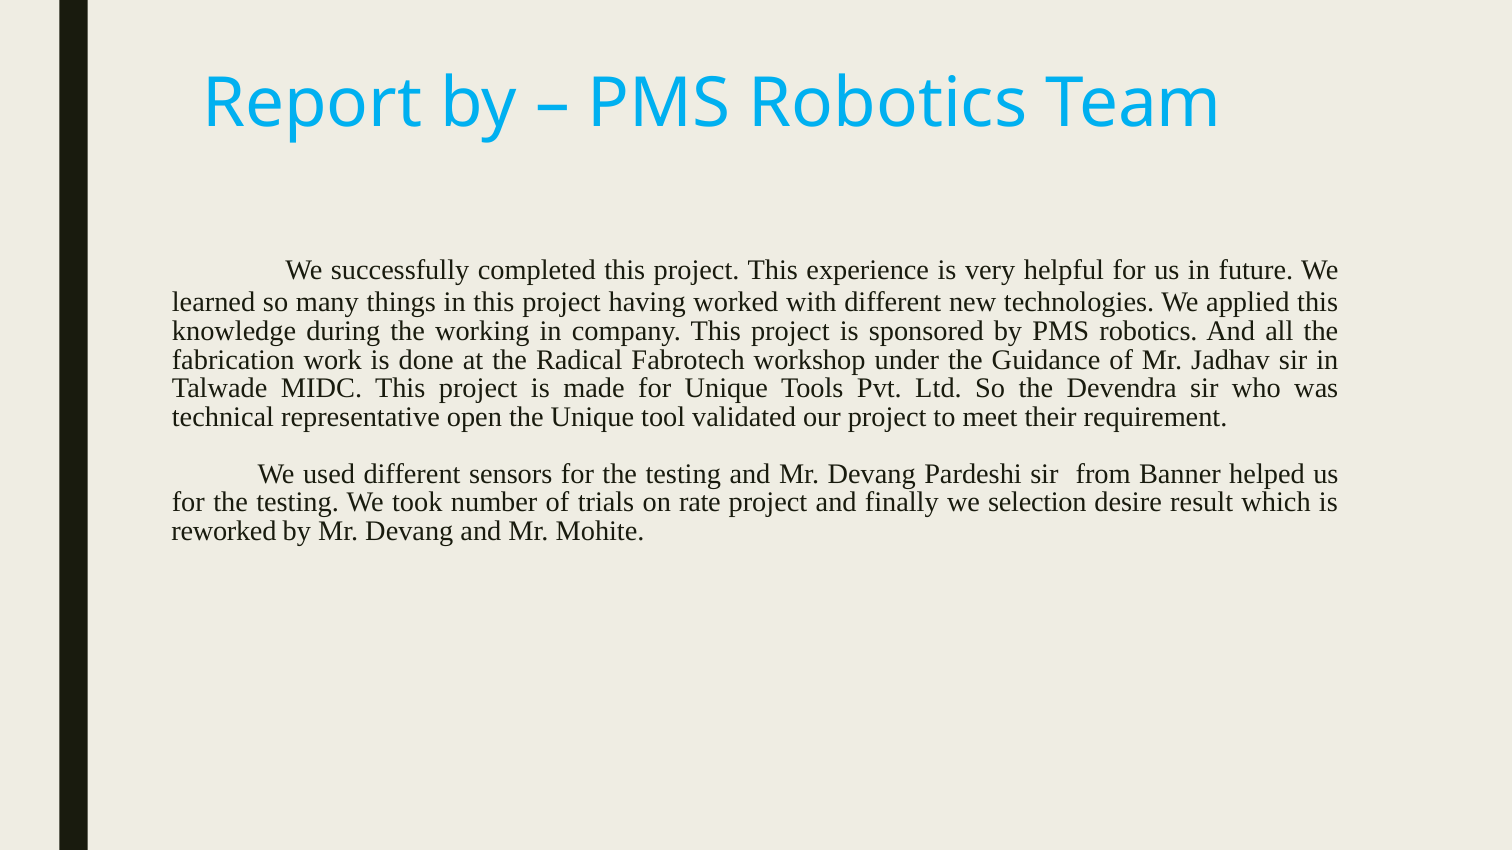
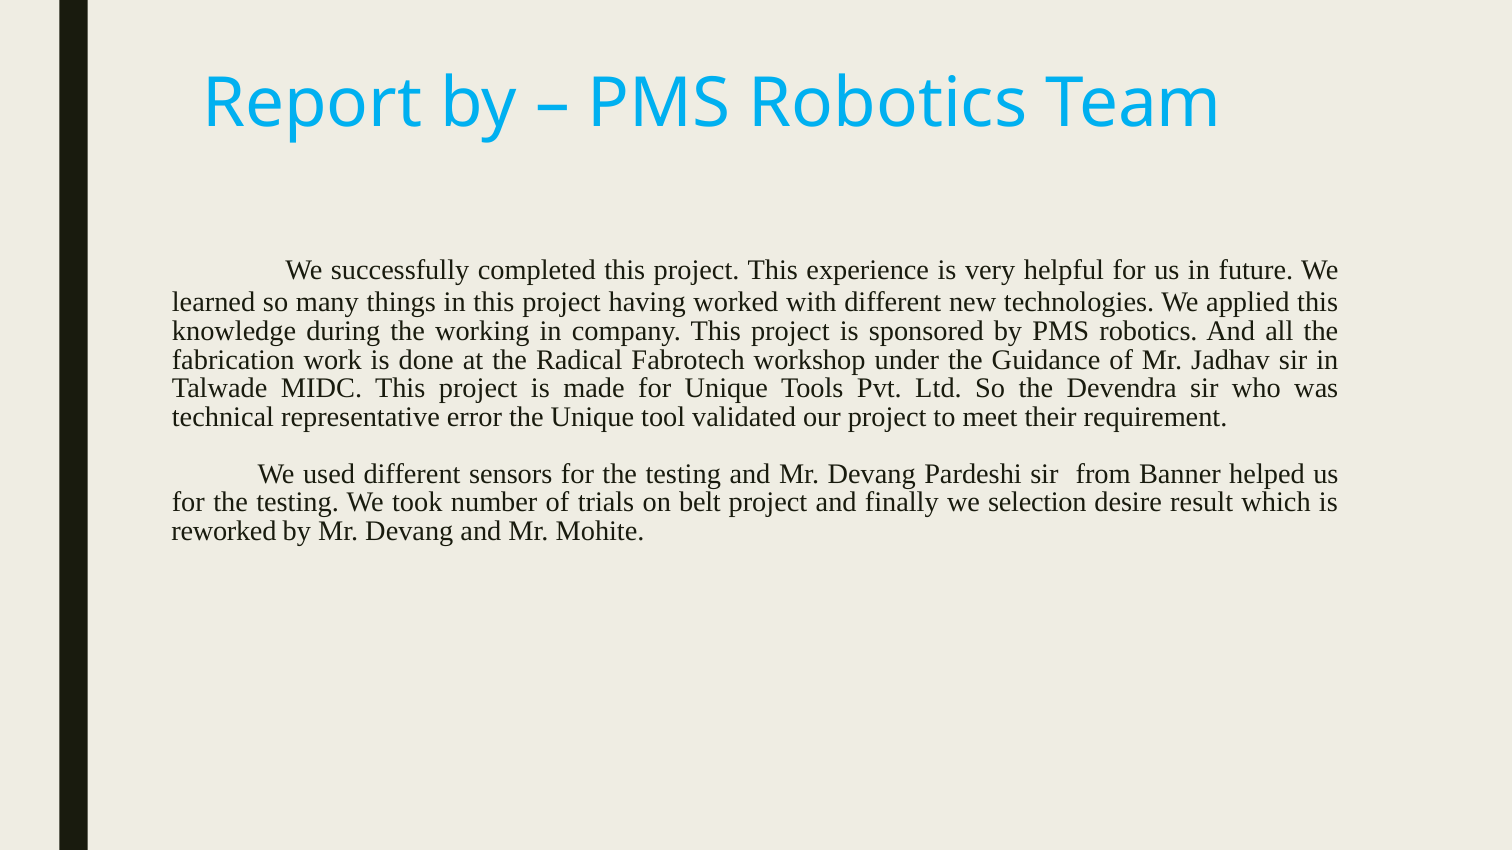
open: open -> error
rate: rate -> belt
